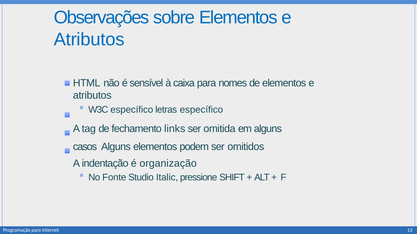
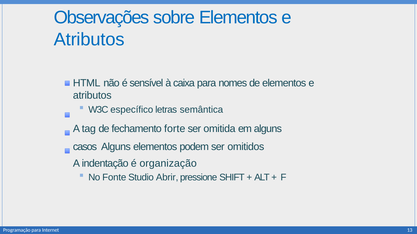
letras específico: específico -> semântica
links: links -> forte
Italic: Italic -> Abrir
